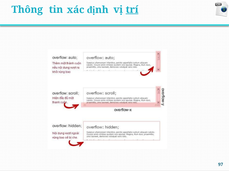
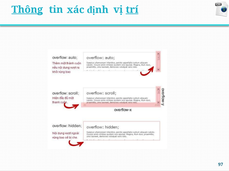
Thông underline: none -> present
